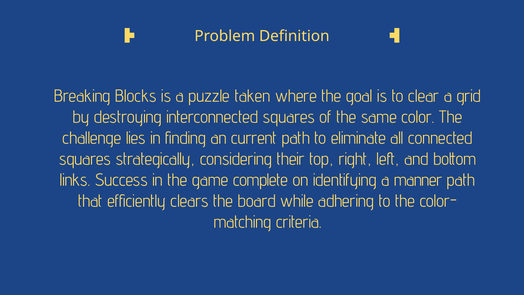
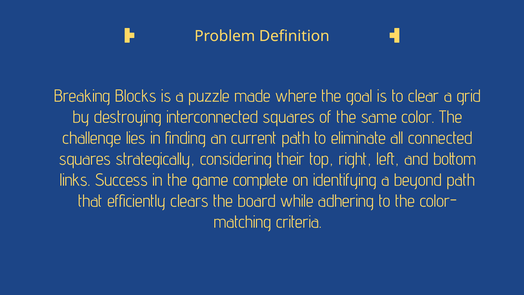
taken: taken -> made
manner: manner -> beyond
